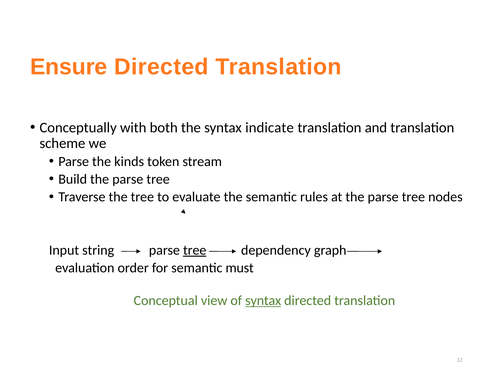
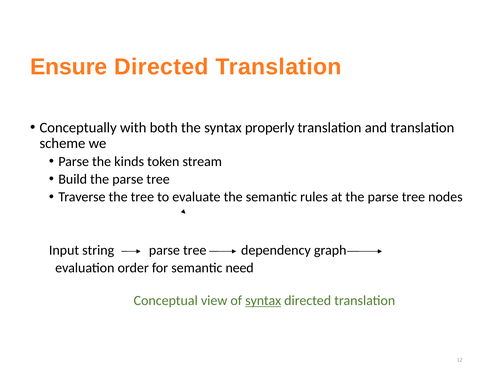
indicate: indicate -> properly
tree at (195, 250) underline: present -> none
must: must -> need
